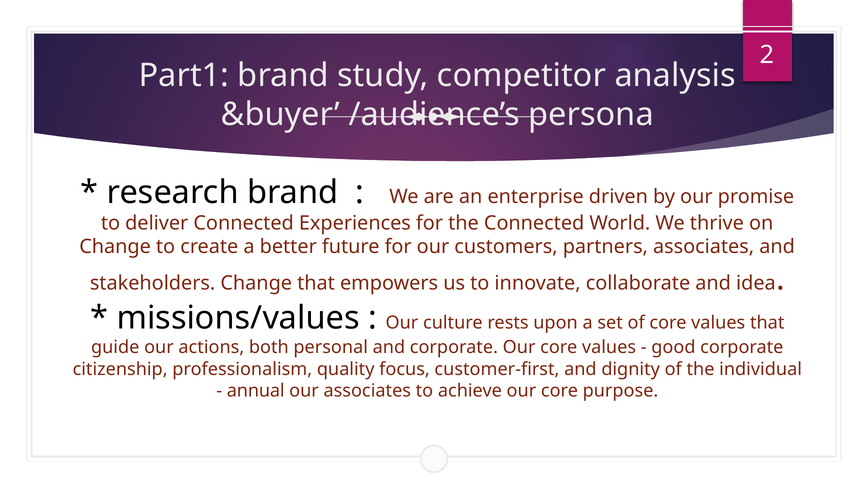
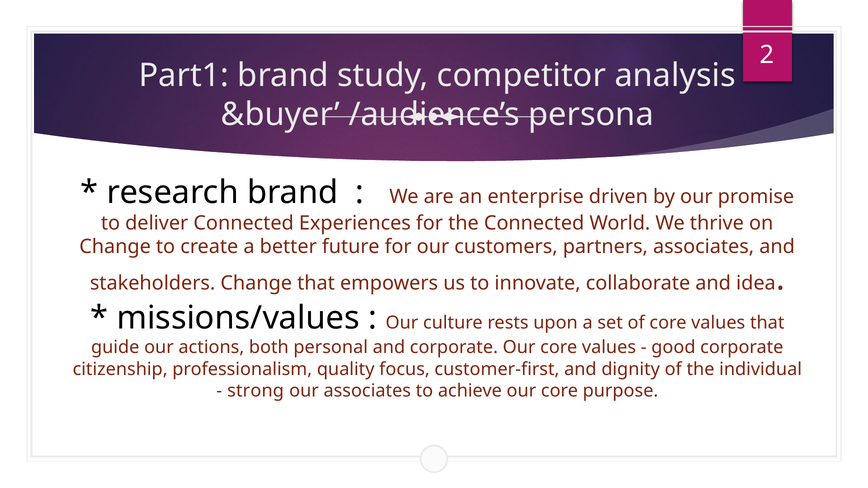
annual: annual -> strong
